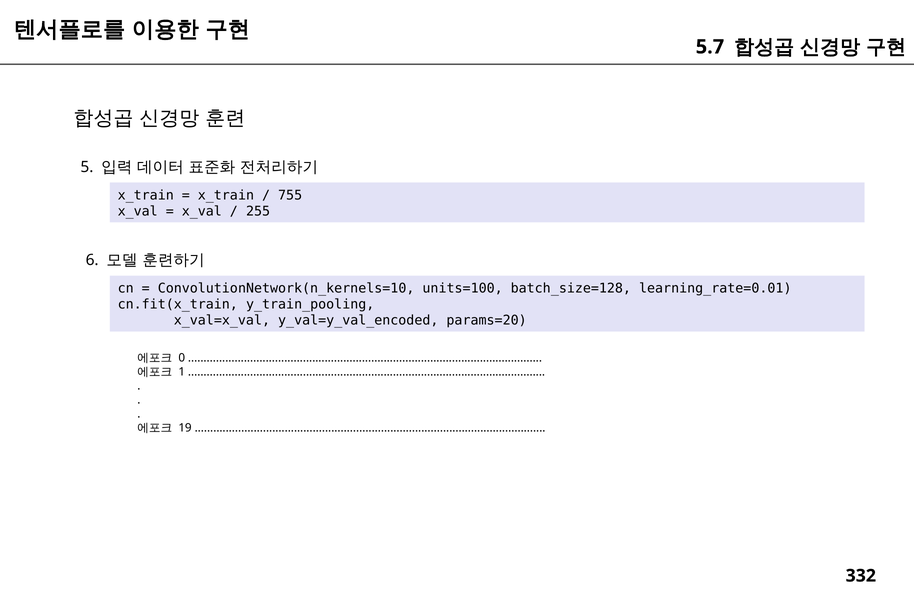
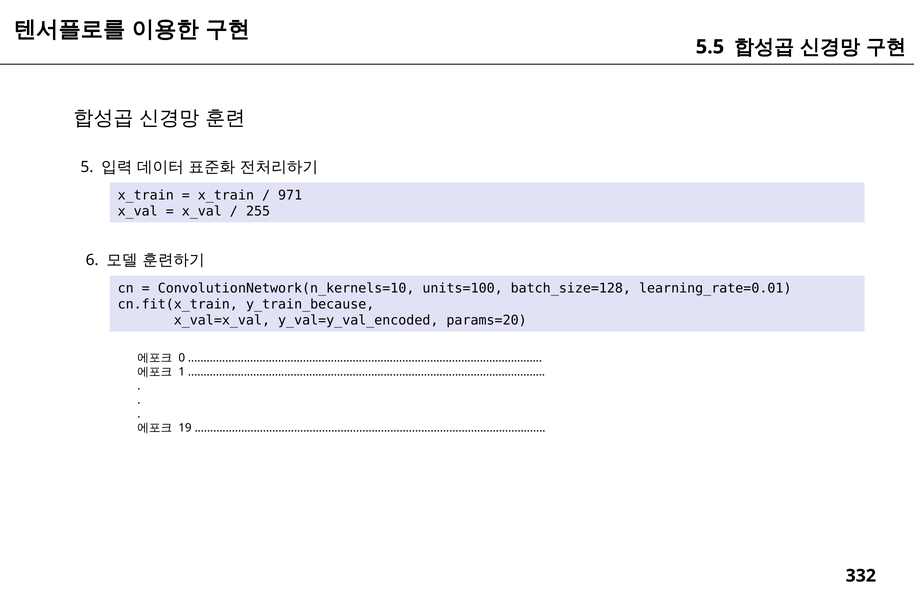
5.7: 5.7 -> 5.5
755: 755 -> 971
y_train_pooling: y_train_pooling -> y_train_because
